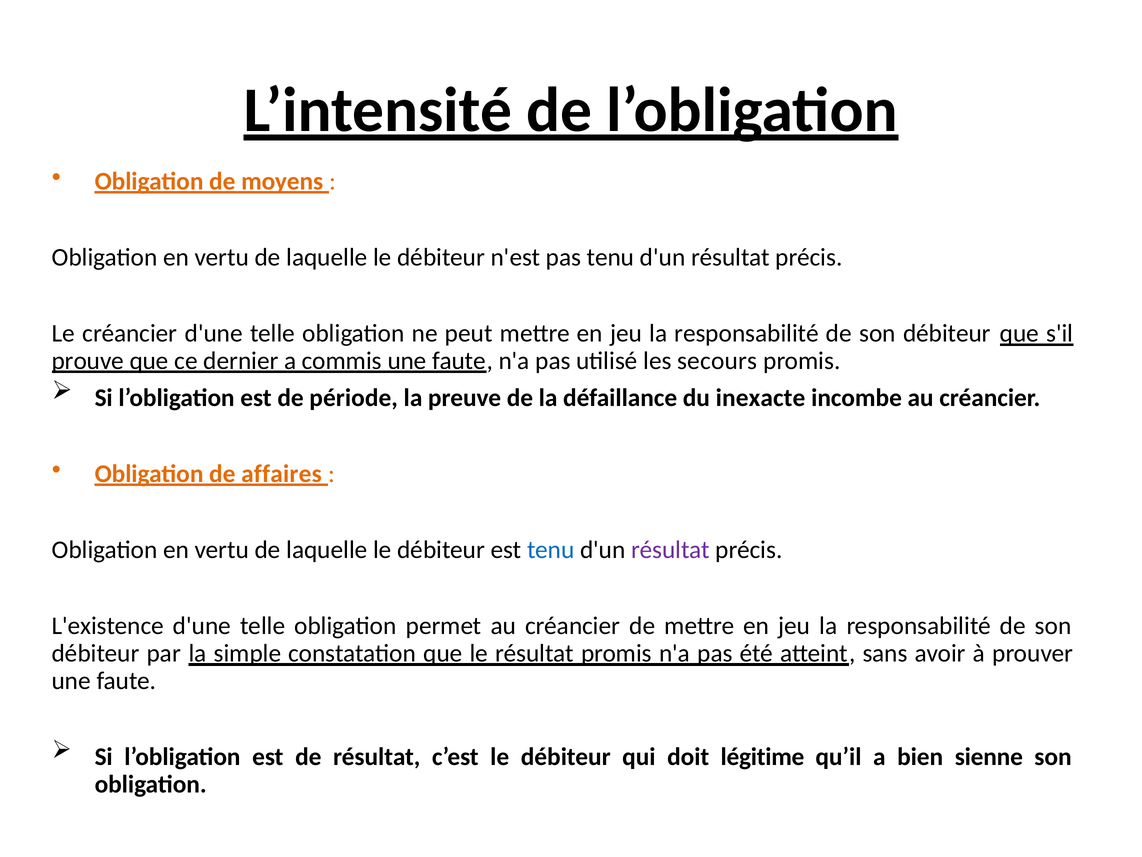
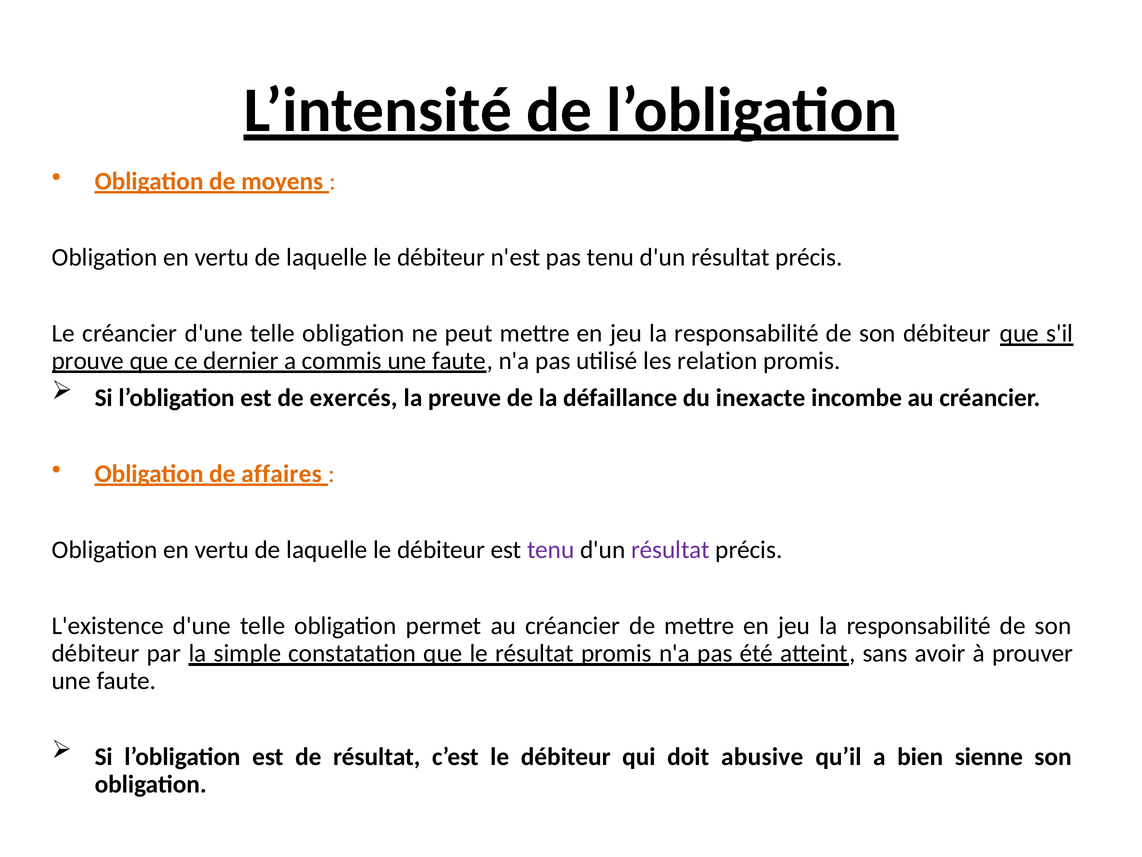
secours: secours -> relation
période: période -> exercés
tenu at (551, 550) colour: blue -> purple
légitime: légitime -> abusive
